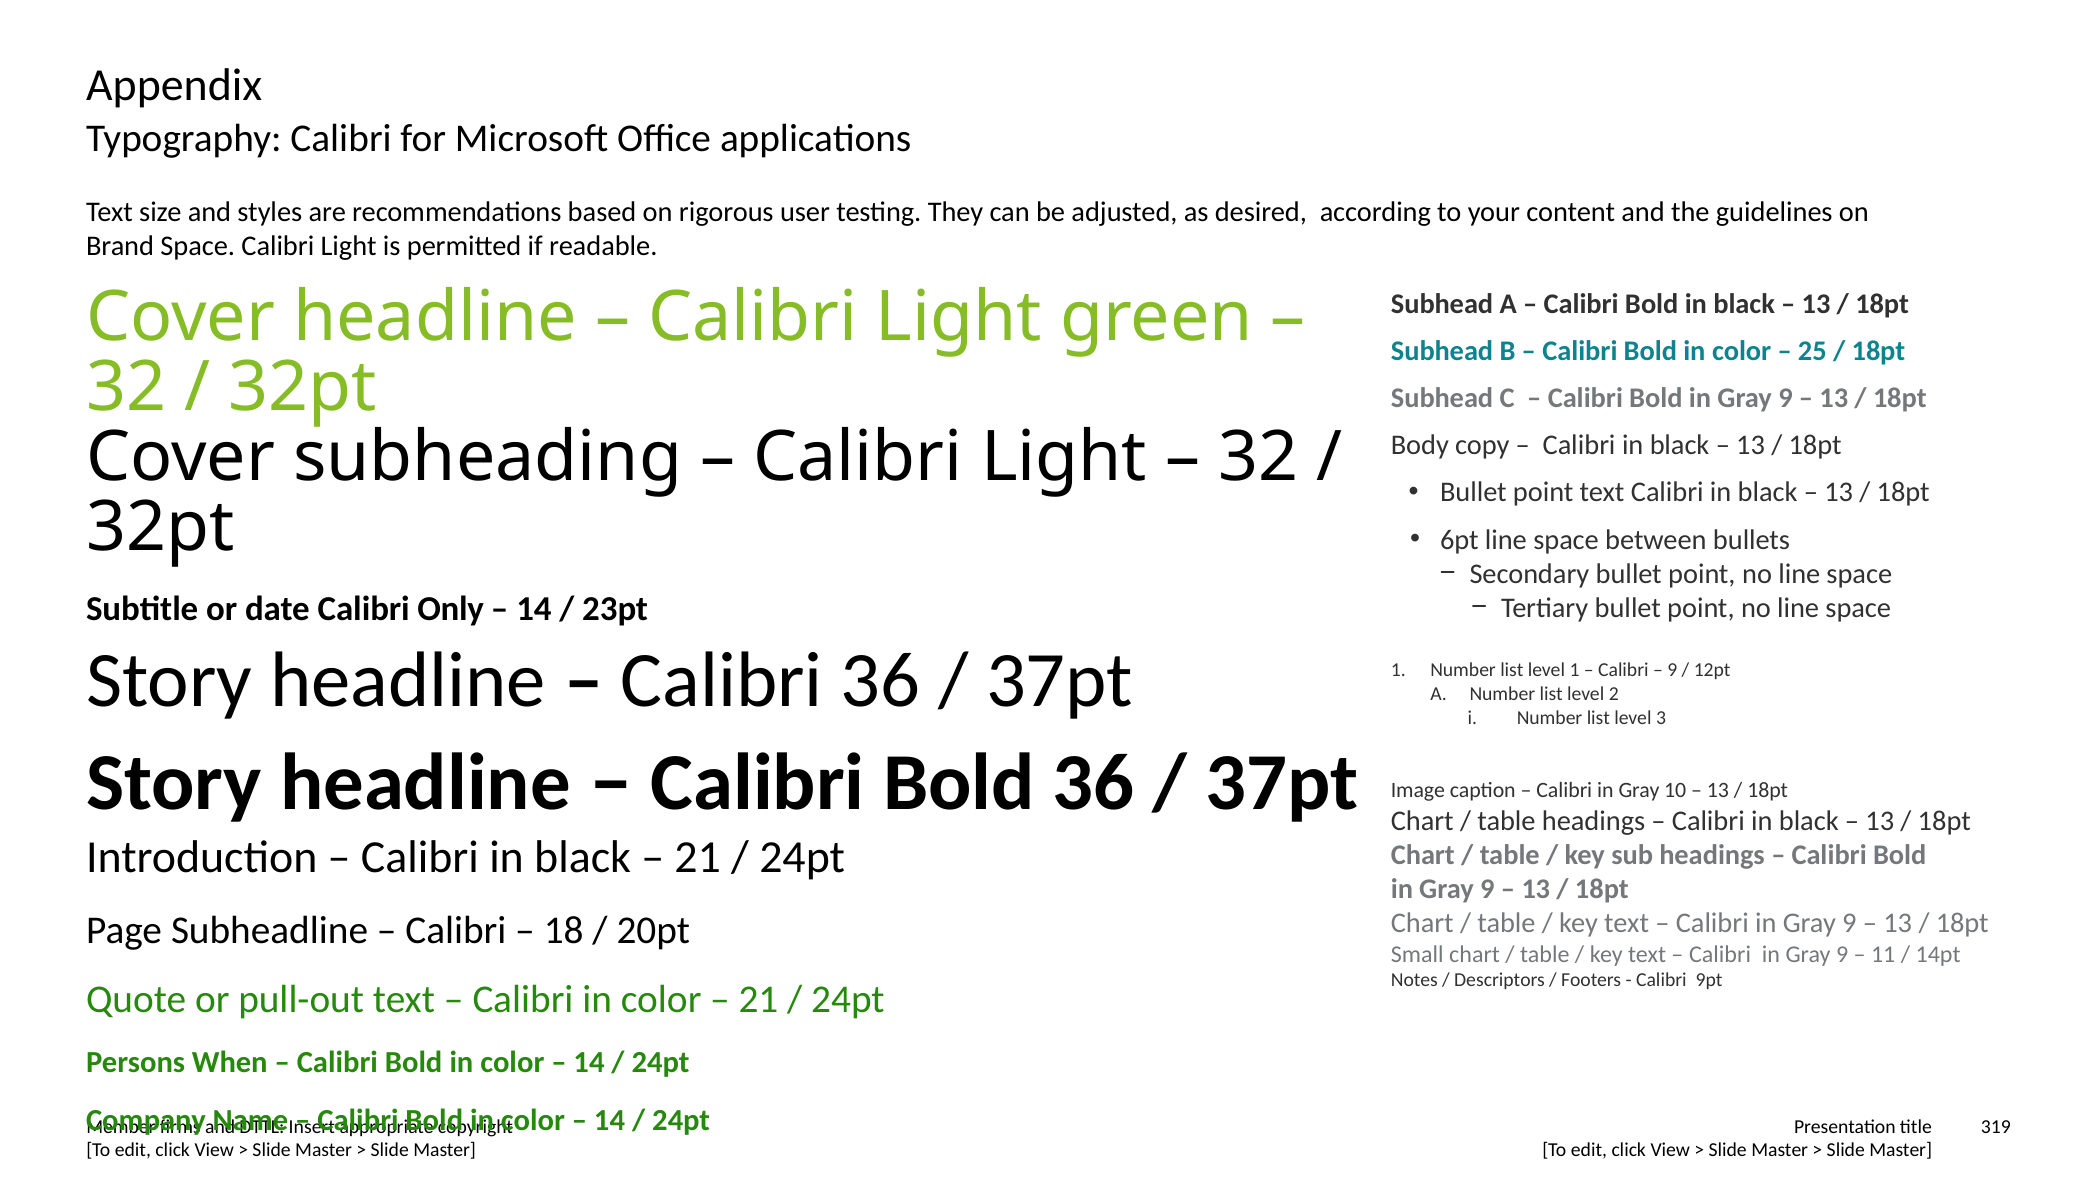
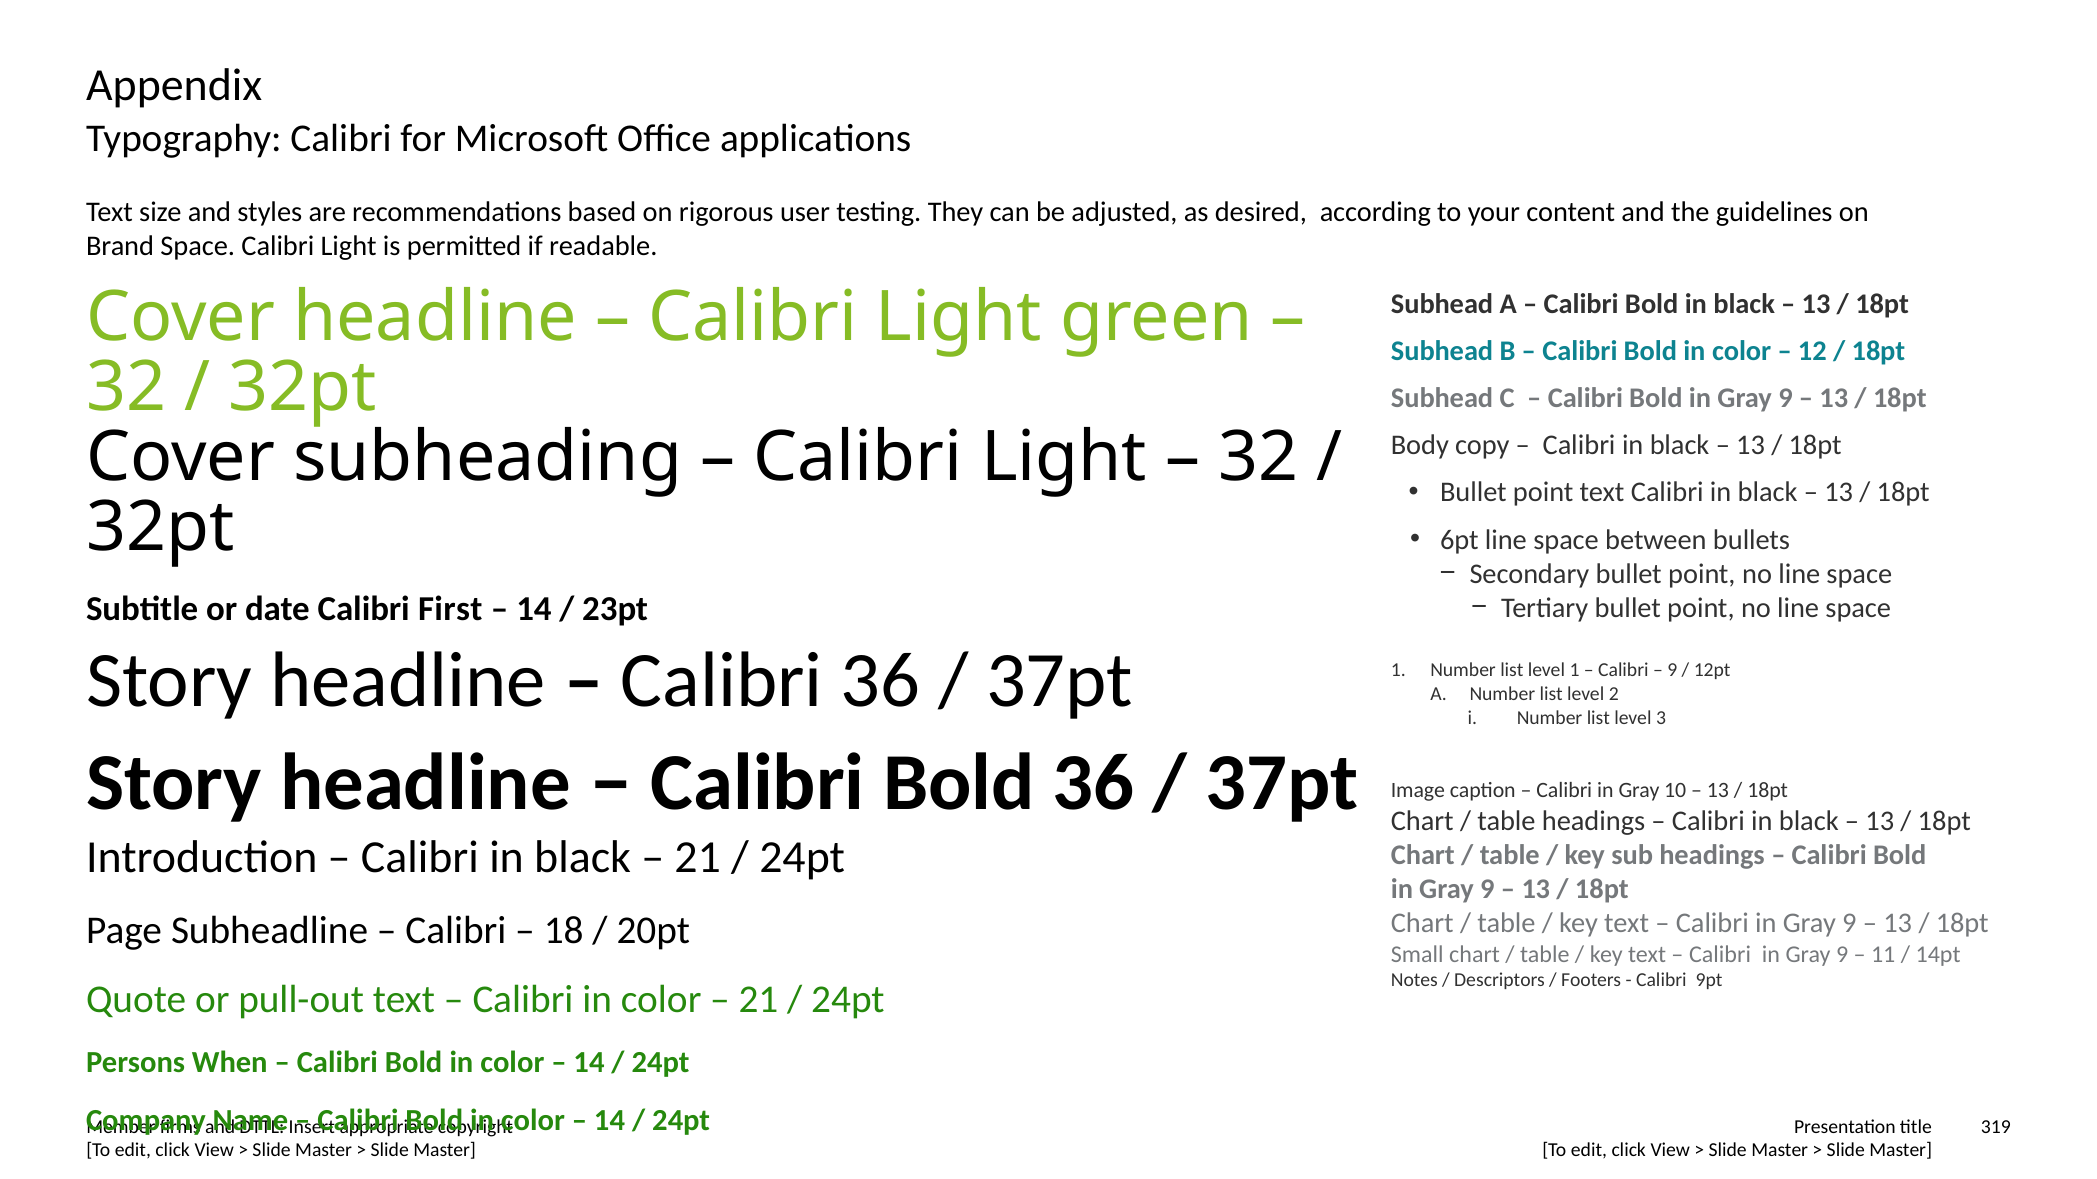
25: 25 -> 12
Only: Only -> First
